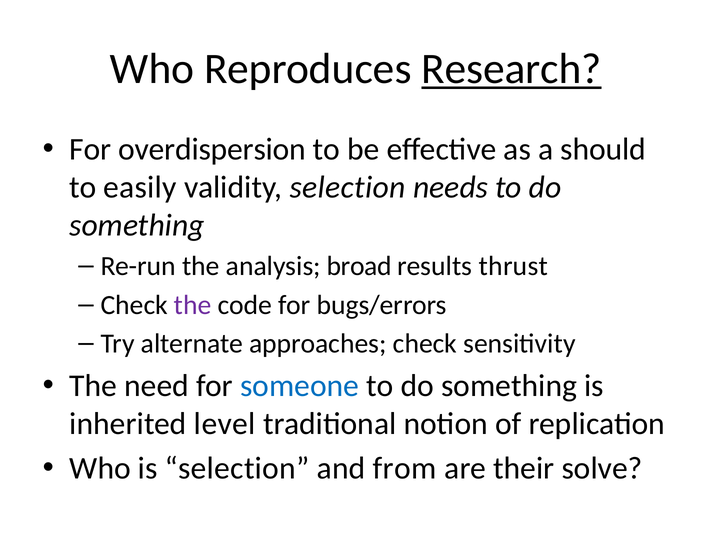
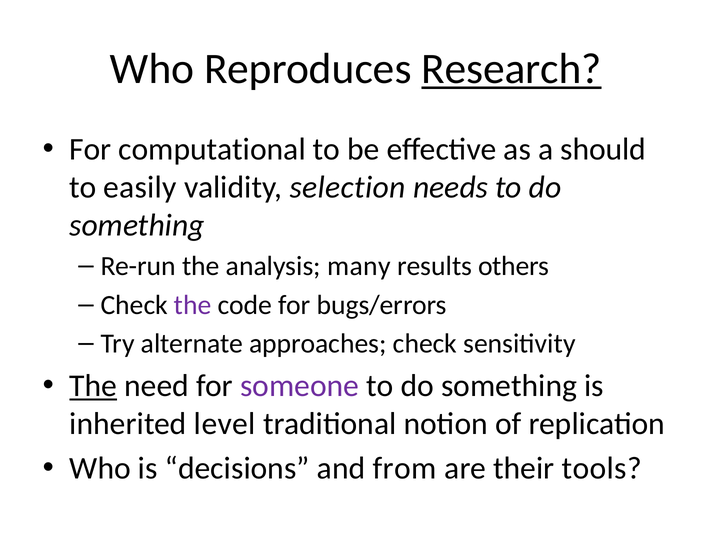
overdispersion: overdispersion -> computational
broad: broad -> many
thrust: thrust -> others
The at (93, 386) underline: none -> present
someone colour: blue -> purple
is selection: selection -> decisions
solve: solve -> tools
